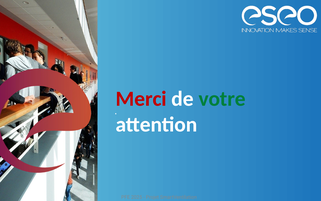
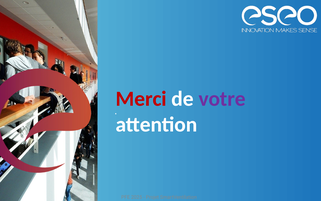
votre colour: green -> purple
